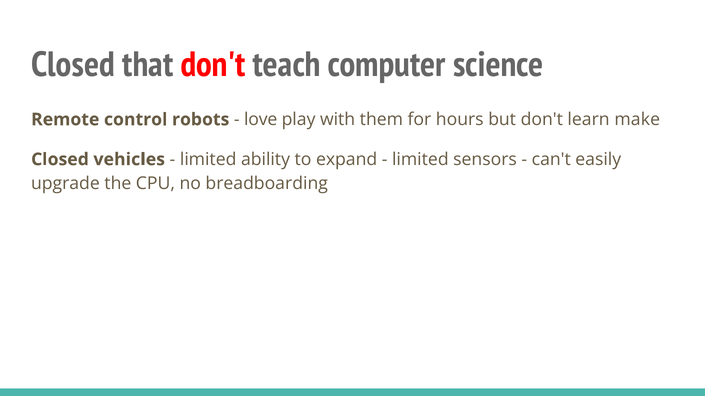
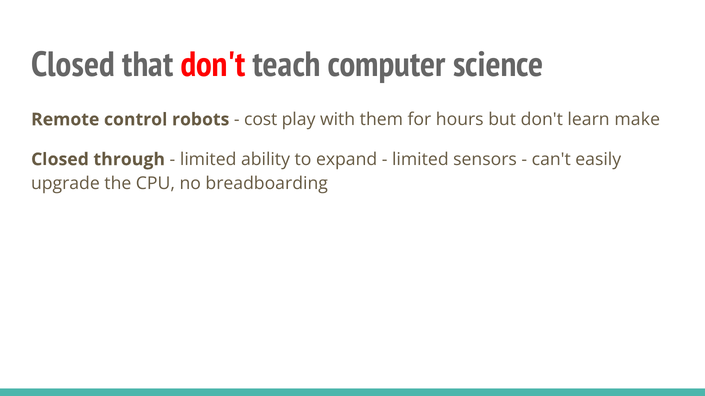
love: love -> cost
vehicles: vehicles -> through
